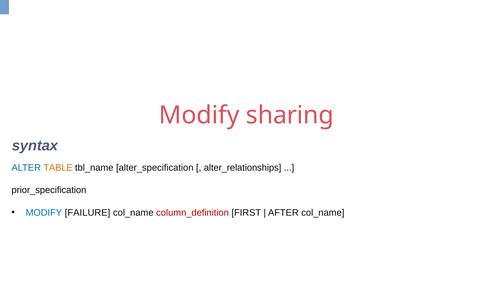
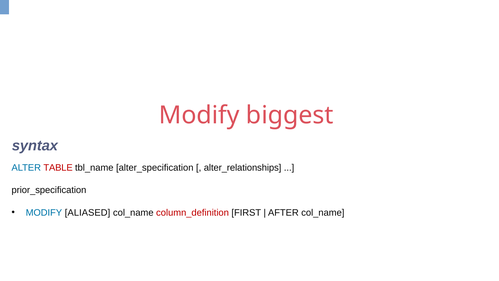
sharing: sharing -> biggest
TABLE colour: orange -> red
FAILURE: FAILURE -> ALIASED
